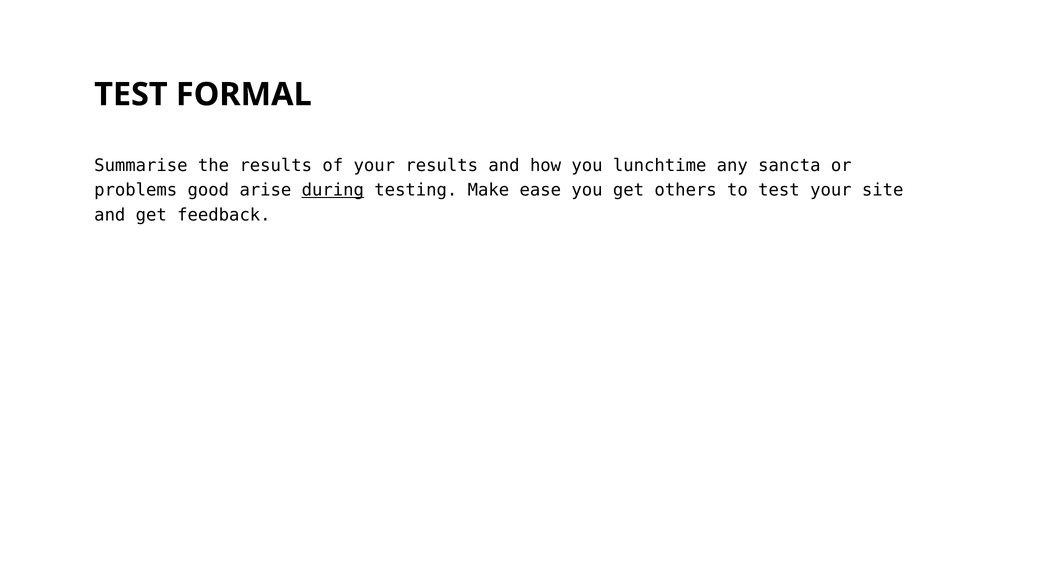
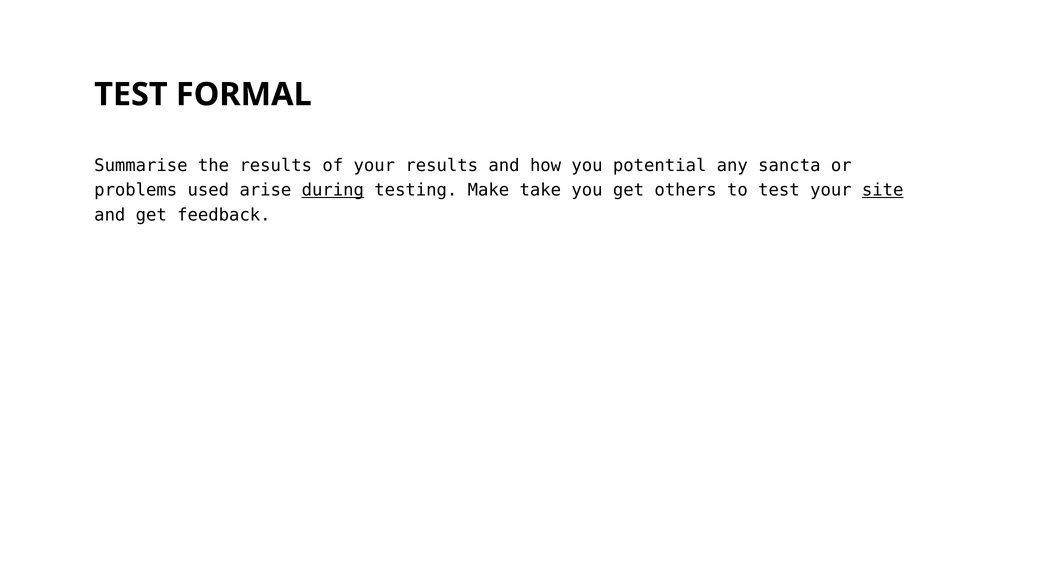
lunchtime: lunchtime -> potential
good: good -> used
ease: ease -> take
site underline: none -> present
